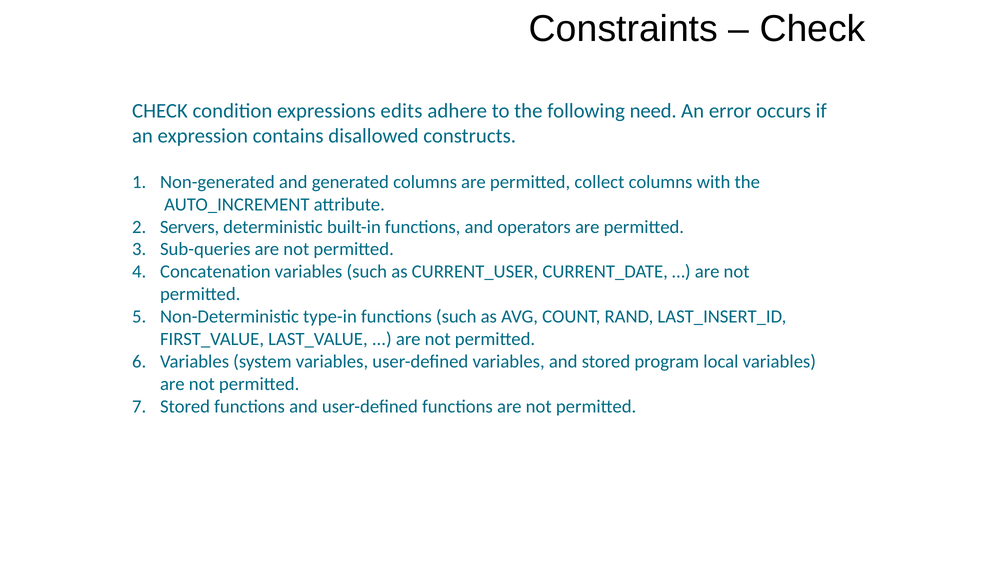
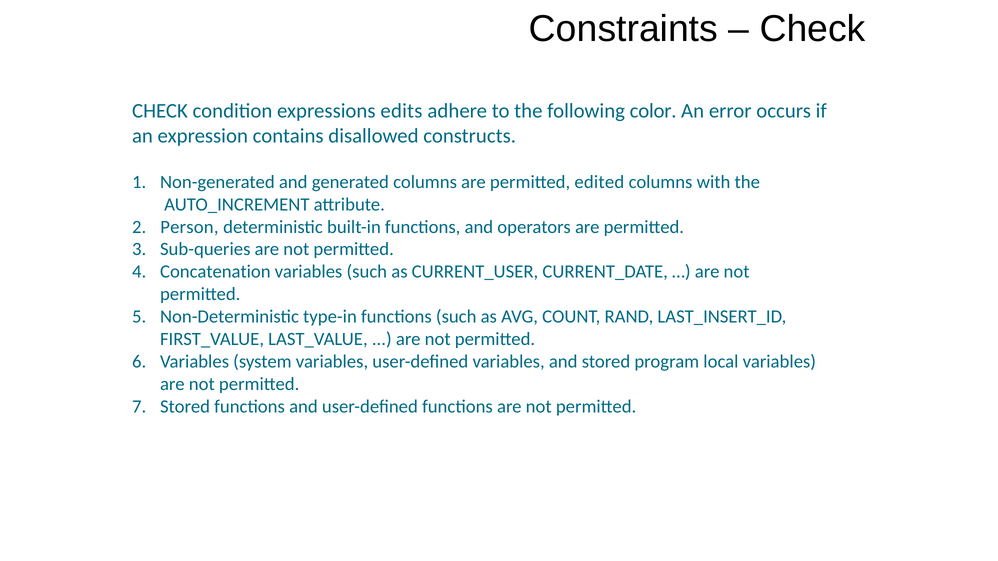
need: need -> color
collect: collect -> edited
Servers: Servers -> Person
